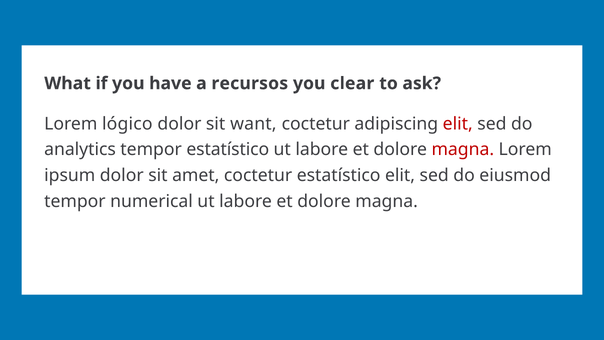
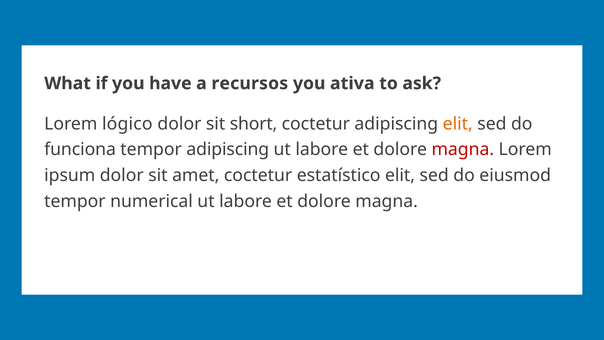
clear: clear -> ativa
want: want -> short
elit at (458, 124) colour: red -> orange
analytics: analytics -> funciona
tempor estatístico: estatístico -> adipiscing
